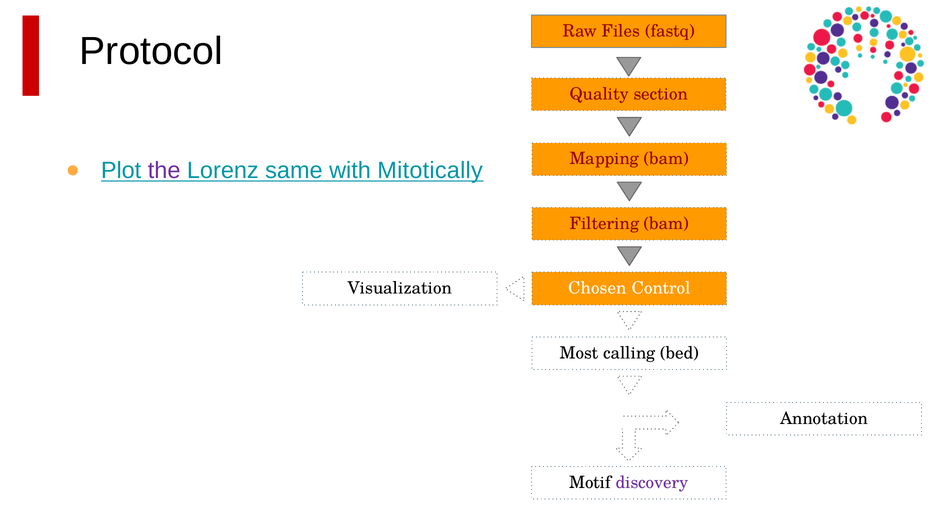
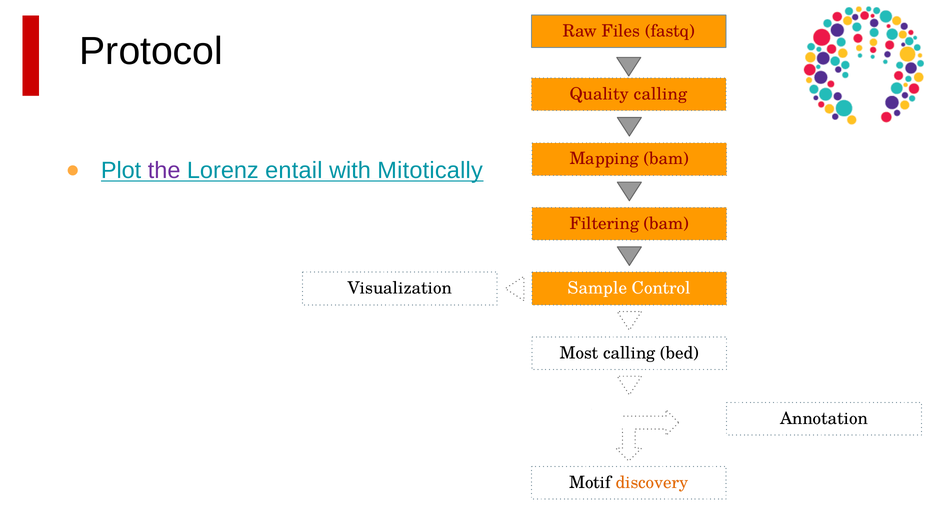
Quality section: section -> calling
same: same -> entail
Chosen: Chosen -> Sample
discovery colour: purple -> orange
